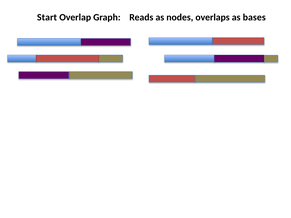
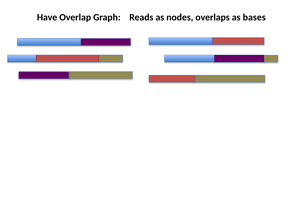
Start: Start -> Have
